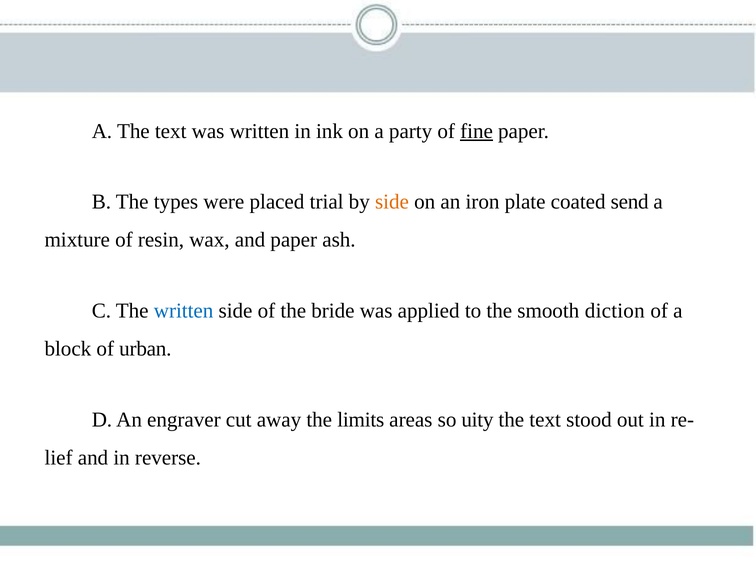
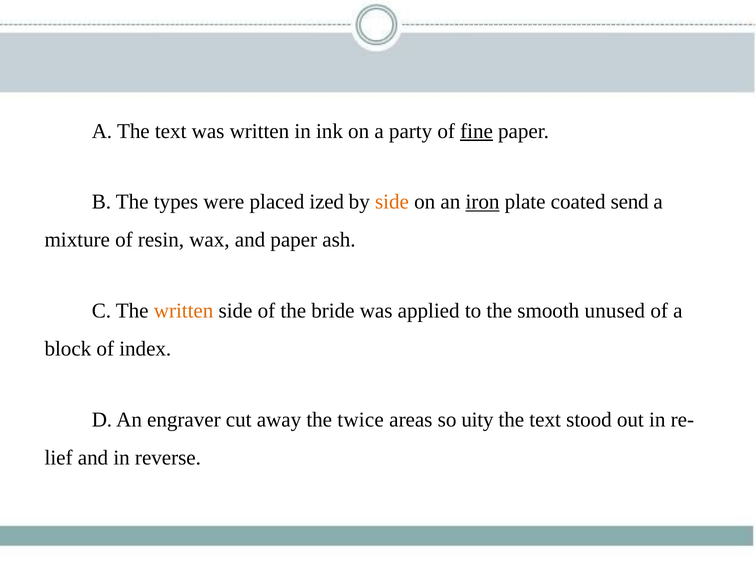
trial: trial -> ized
iron underline: none -> present
written at (184, 310) colour: blue -> orange
diction: diction -> unused
urban: urban -> index
limits: limits -> twice
